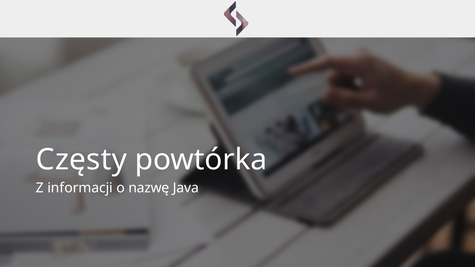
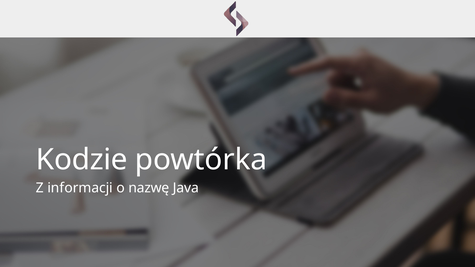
Częsty: Częsty -> Kodzie
